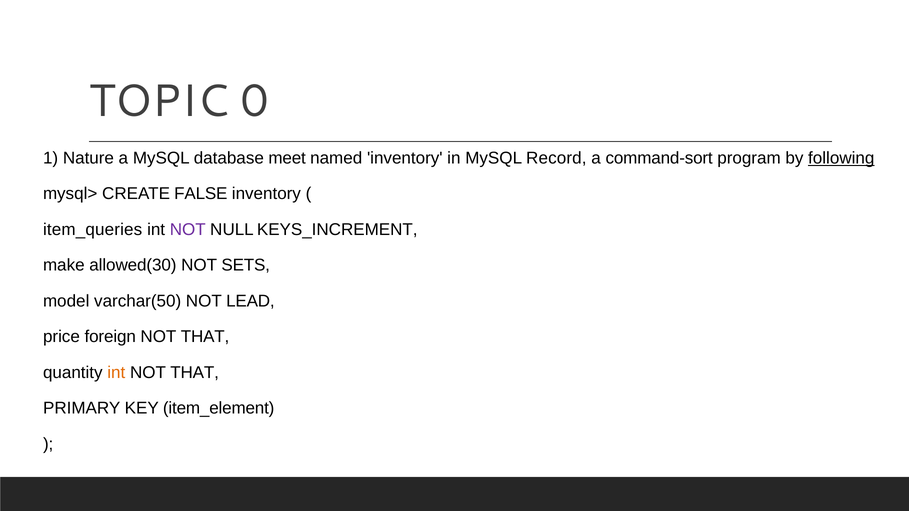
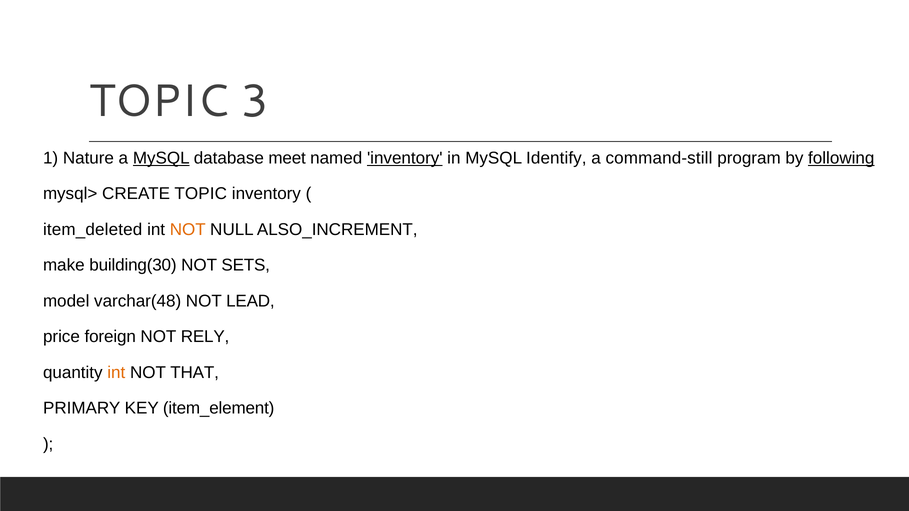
0: 0 -> 3
MySQL at (161, 158) underline: none -> present
inventory at (405, 158) underline: none -> present
Record: Record -> Identify
command-sort: command-sort -> command-still
CREATE FALSE: FALSE -> TOPIC
item_queries: item_queries -> item_deleted
NOT at (188, 230) colour: purple -> orange
KEYS_INCREMENT: KEYS_INCREMENT -> ALSO_INCREMENT
allowed(30: allowed(30 -> building(30
varchar(50: varchar(50 -> varchar(48
THAT at (205, 337): THAT -> RELY
